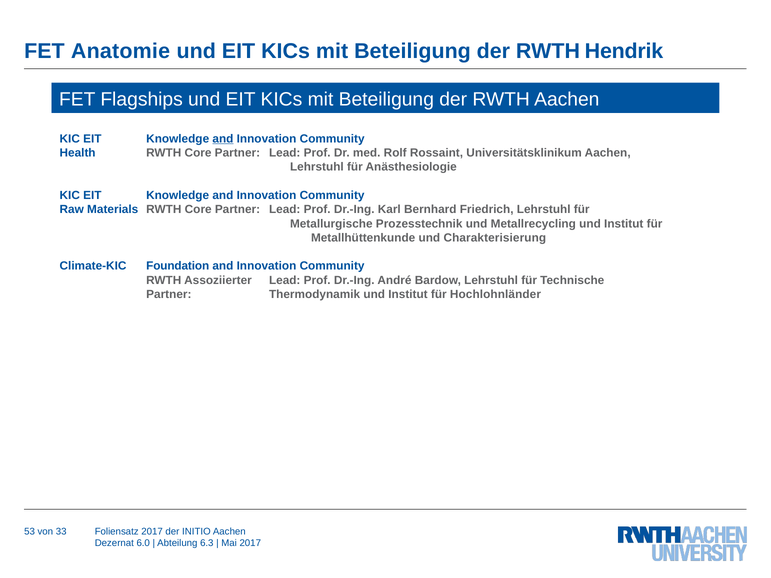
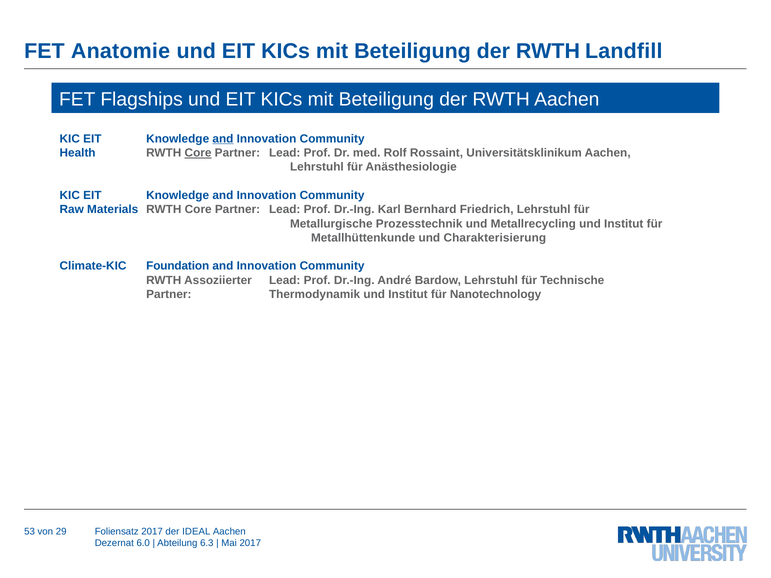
Hendrik: Hendrik -> Landfill
Core at (198, 153) underline: none -> present
Hochlohnländer: Hochlohnländer -> Nanotechnology
33: 33 -> 29
INITIO: INITIO -> IDEAL
